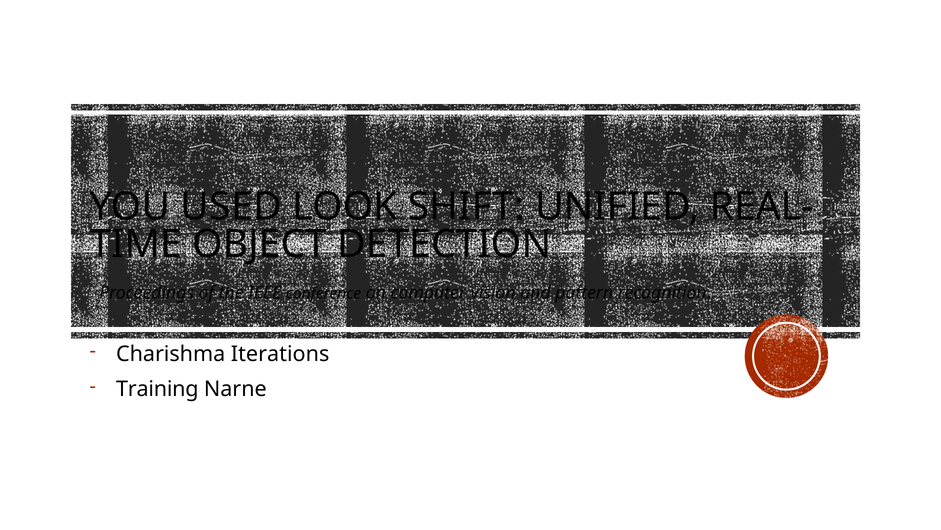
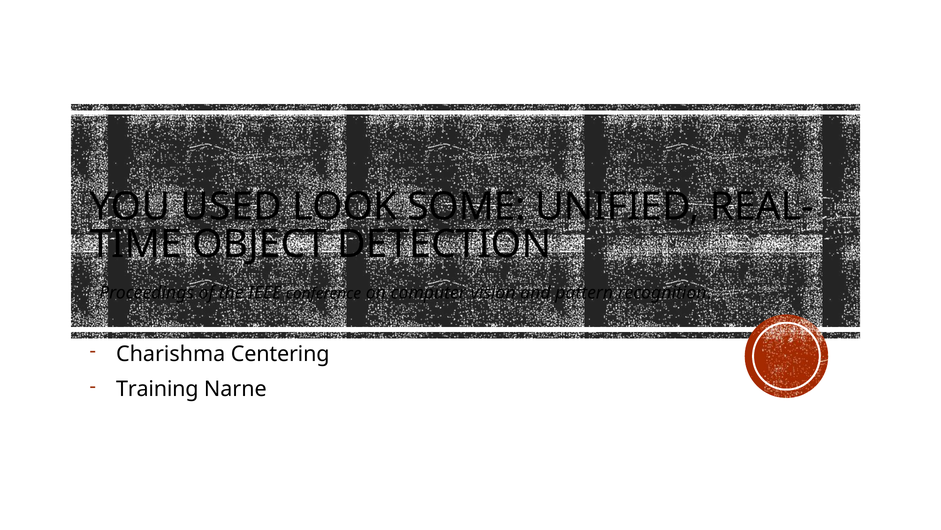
SHIFT: SHIFT -> SOME
Iterations: Iterations -> Centering
